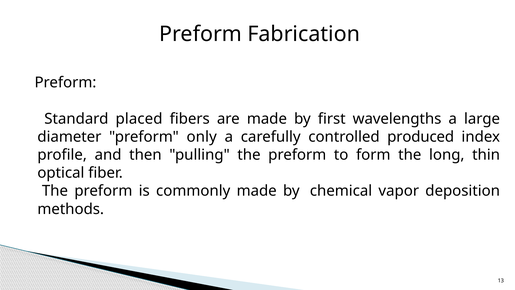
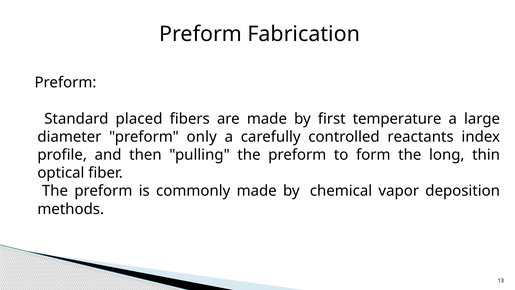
wavelengths: wavelengths -> temperature
produced: produced -> reactants
